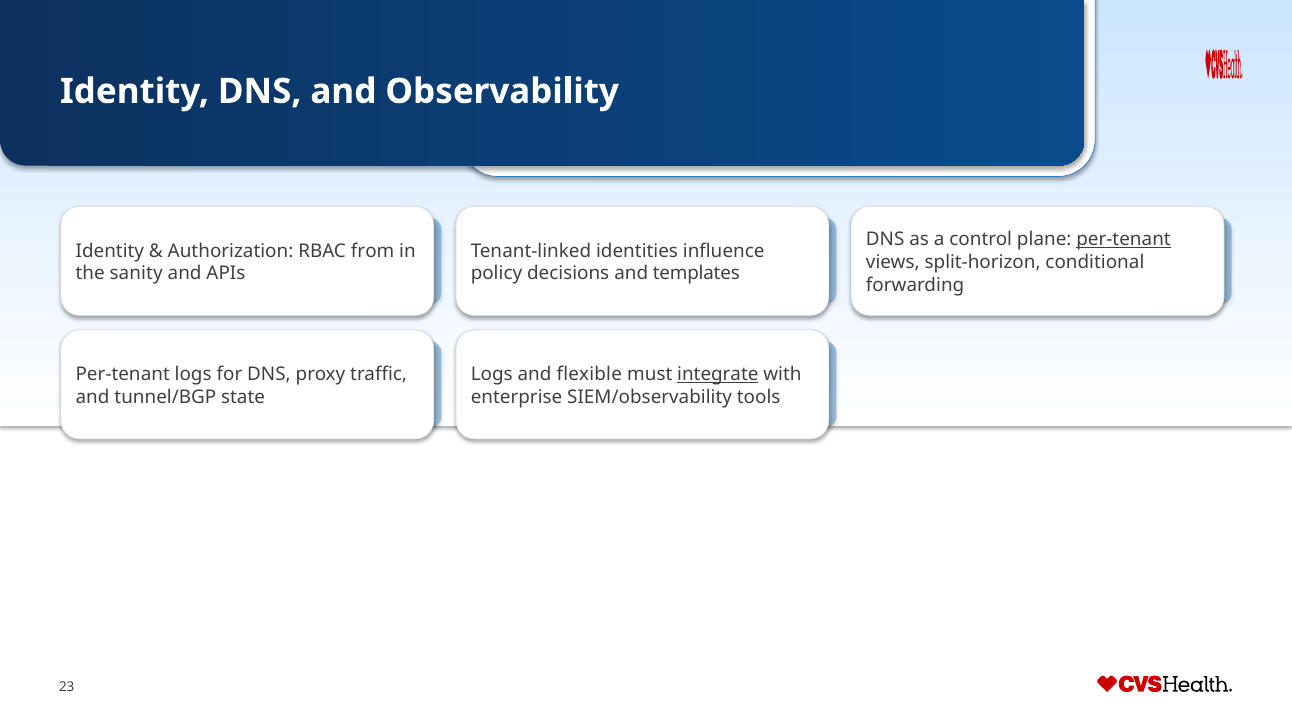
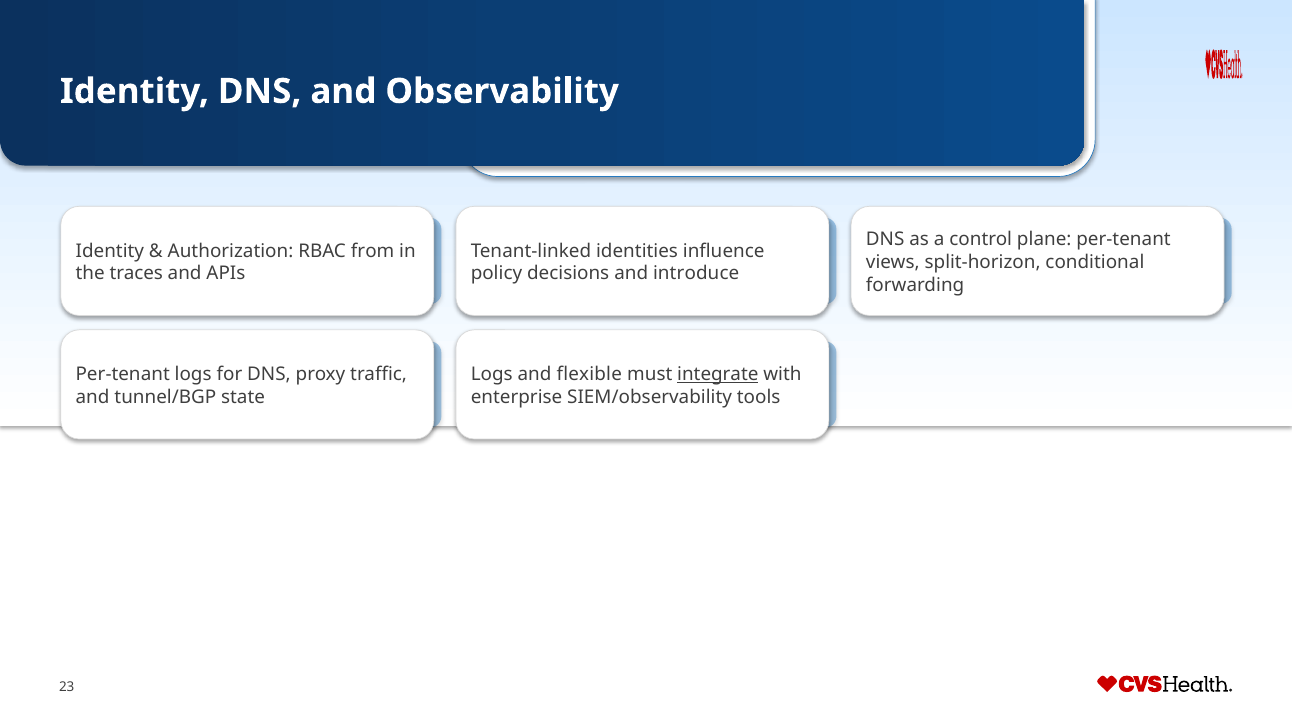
per-tenant at (1124, 240) underline: present -> none
sanity: sanity -> traces
templates: templates -> introduce
